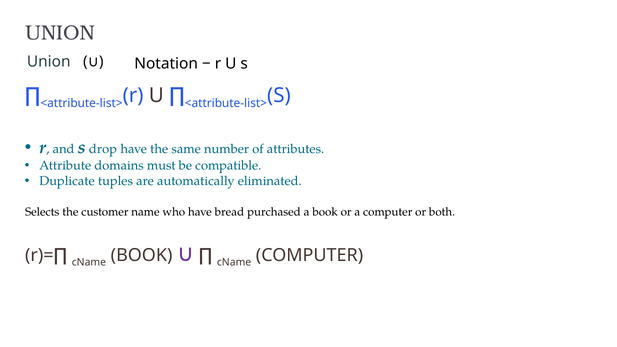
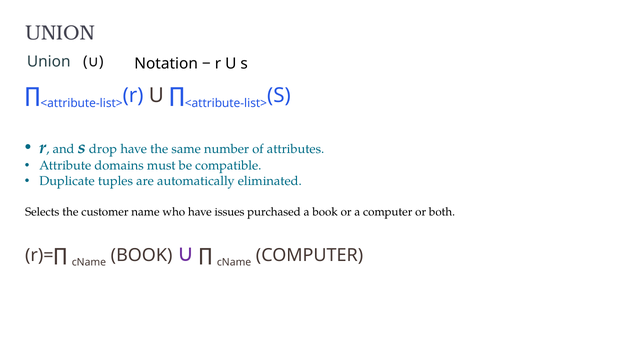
bread: bread -> issues
